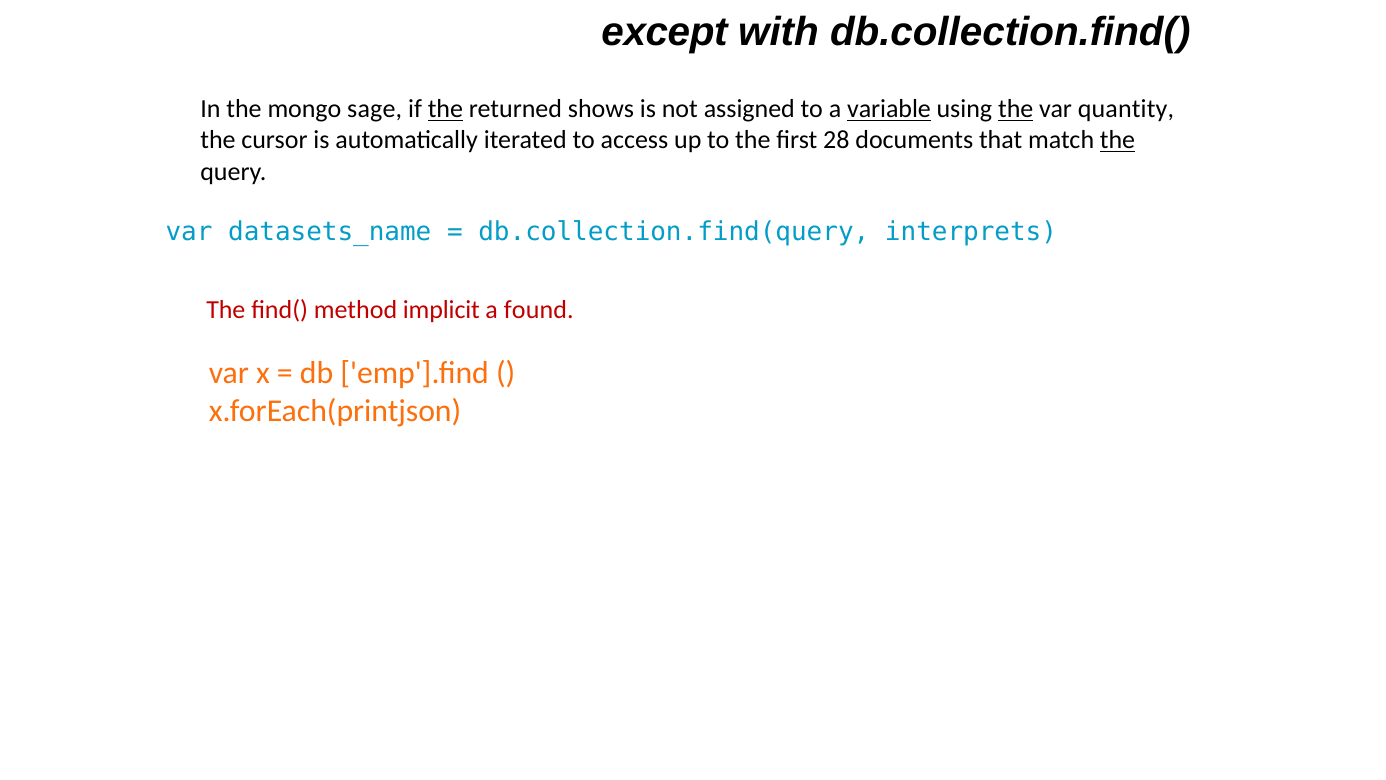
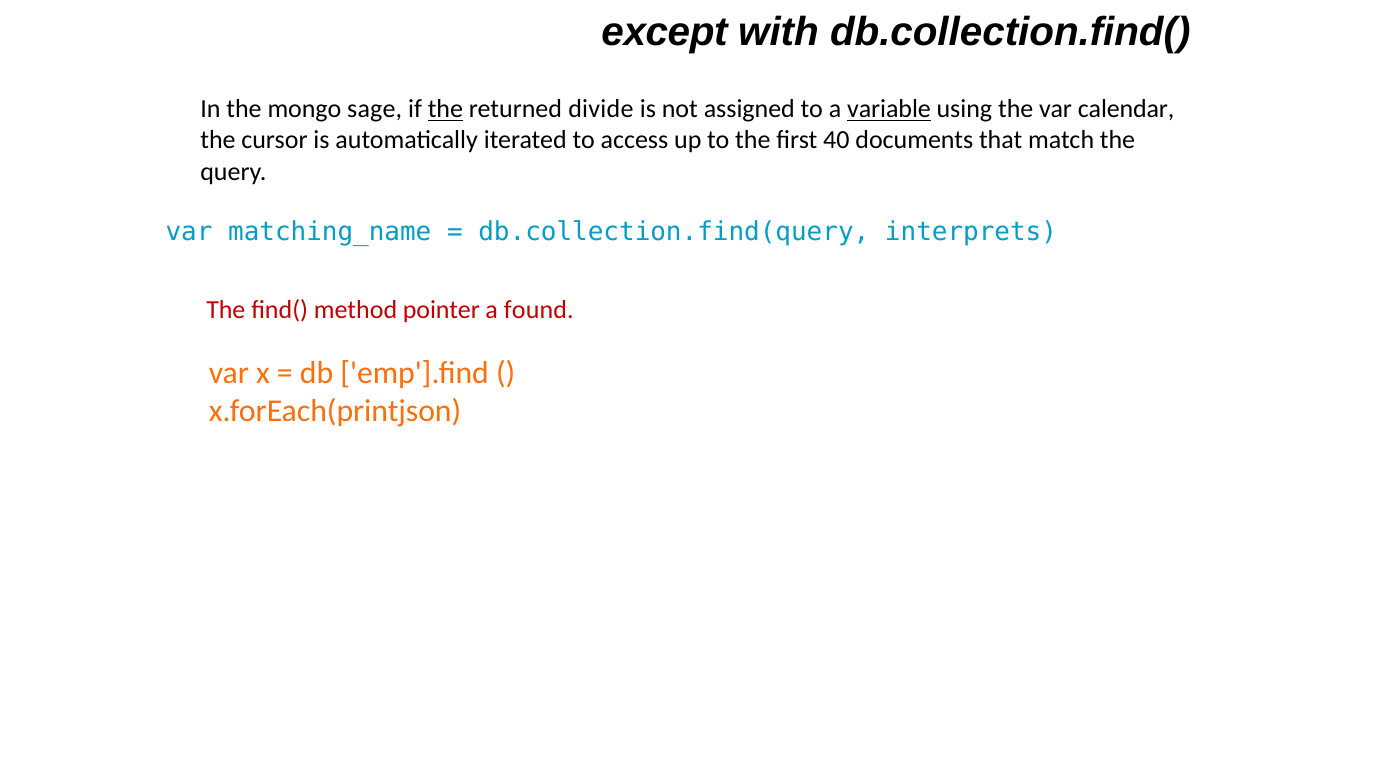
shows: shows -> divide
the at (1016, 109) underline: present -> none
quantity: quantity -> calendar
28: 28 -> 40
the at (1118, 140) underline: present -> none
datasets_name: datasets_name -> matching_name
implicit: implicit -> pointer
